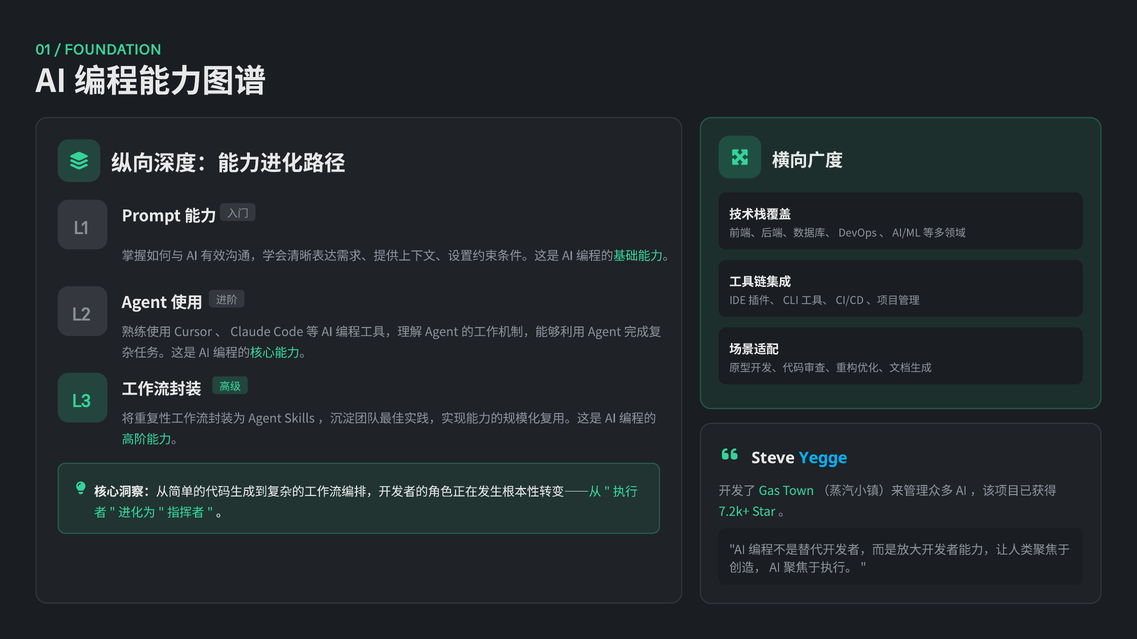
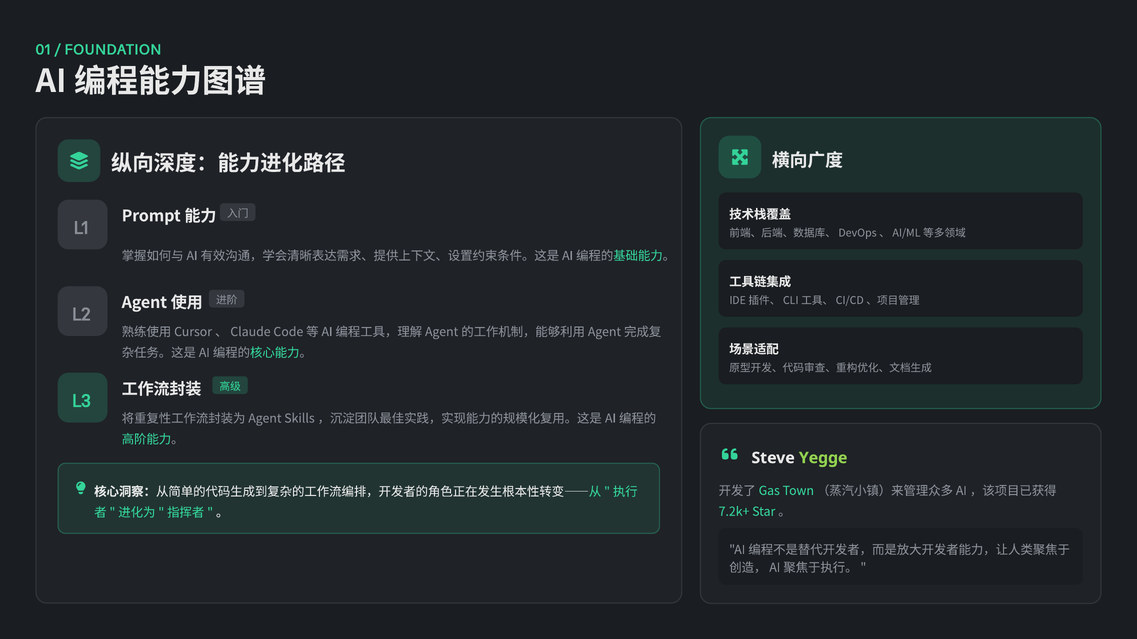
Yegge colour: light blue -> light green
